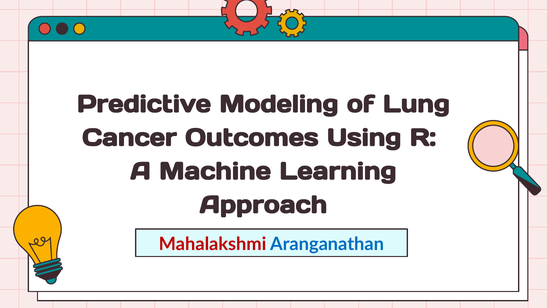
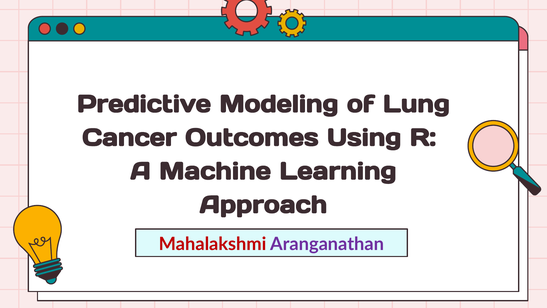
Aranganathan colour: blue -> purple
